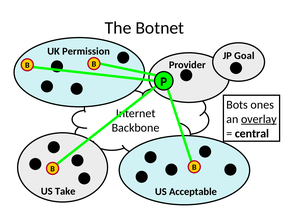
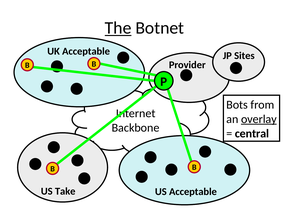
The underline: none -> present
UK Permission: Permission -> Acceptable
Goal: Goal -> Sites
ones: ones -> from
